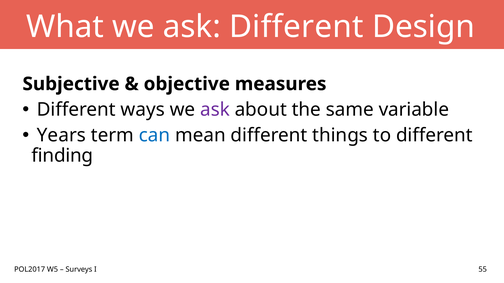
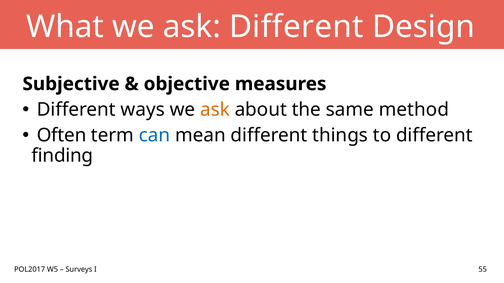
ask at (215, 110) colour: purple -> orange
variable: variable -> method
Years: Years -> Often
